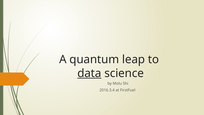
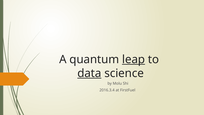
leap underline: none -> present
